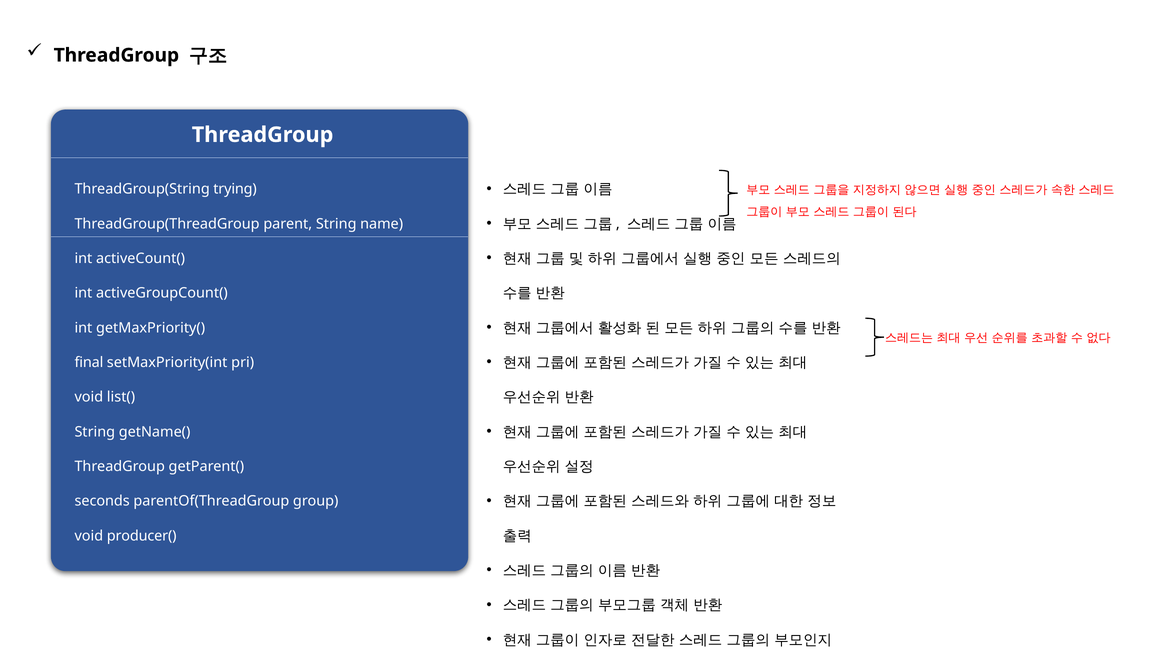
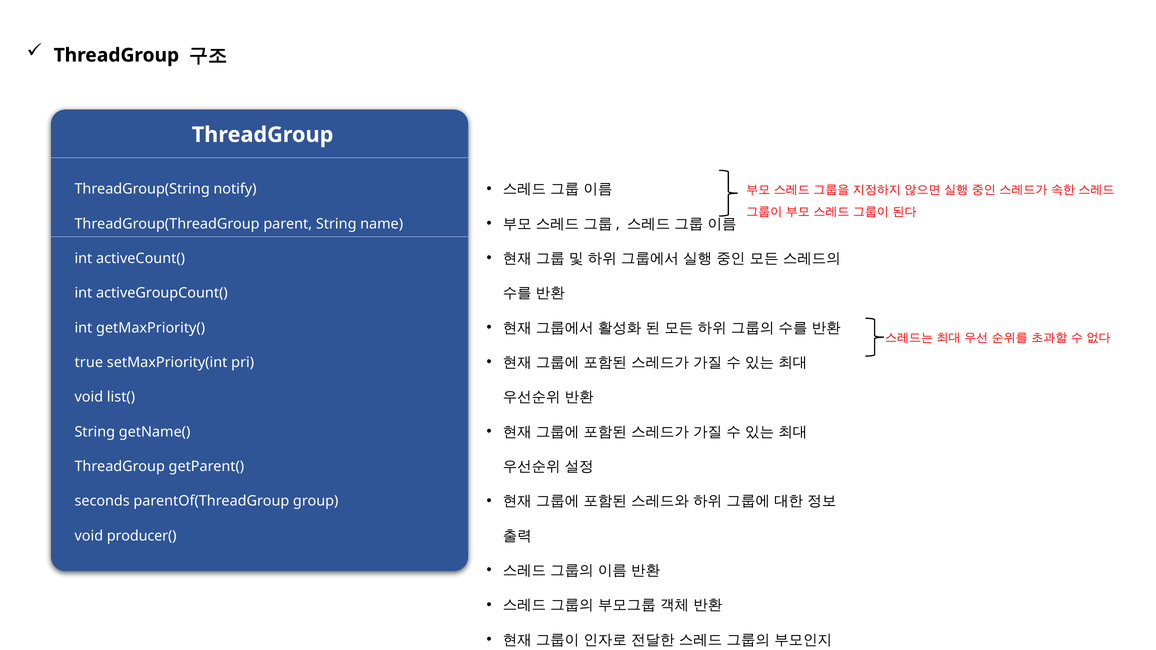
trying: trying -> notify
final: final -> true
